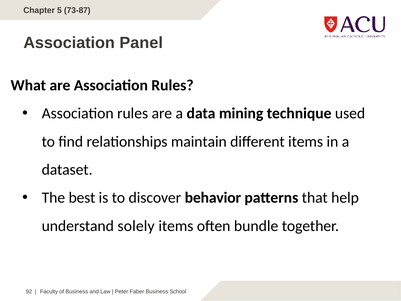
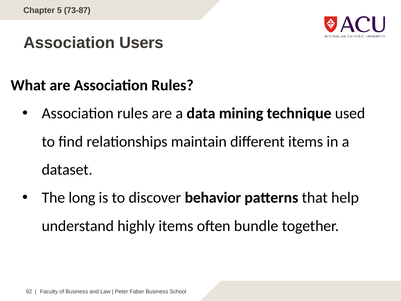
Panel: Panel -> Users
best: best -> long
solely: solely -> highly
